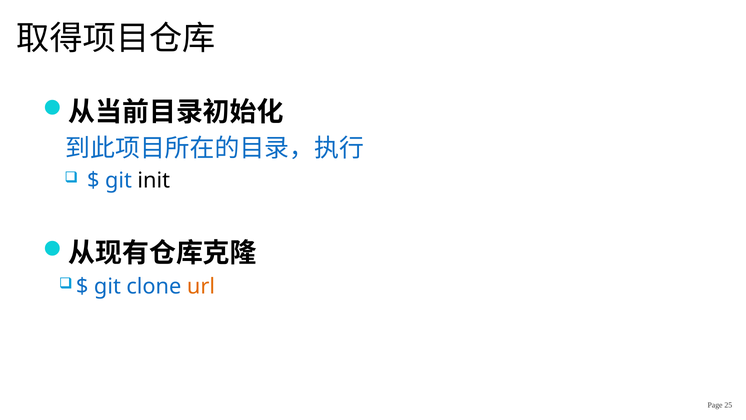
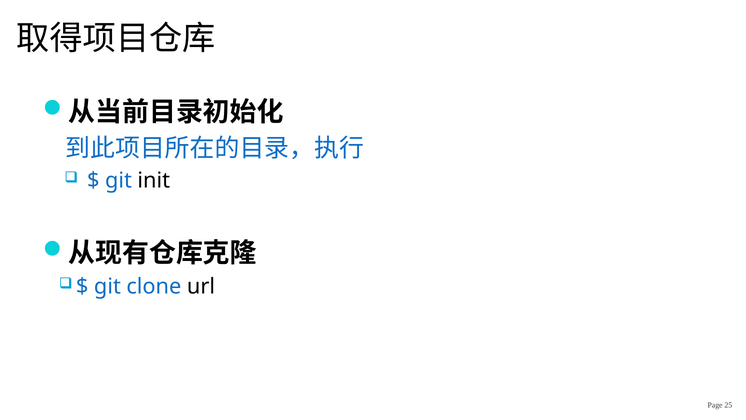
url colour: orange -> black
